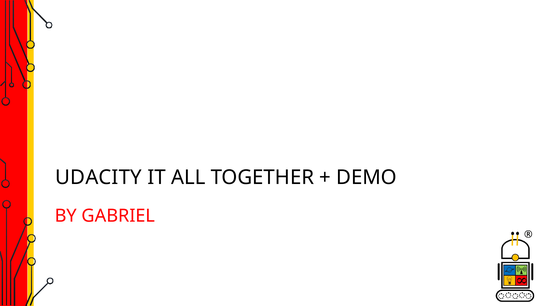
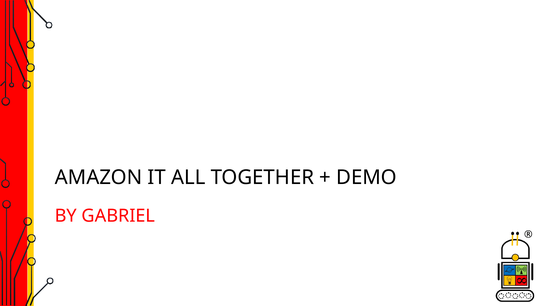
UDACITY: UDACITY -> AMAZON
